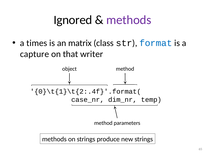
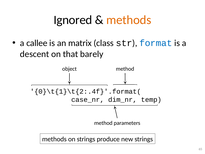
methods at (129, 20) colour: purple -> orange
times: times -> callee
capture: capture -> descent
writer: writer -> barely
